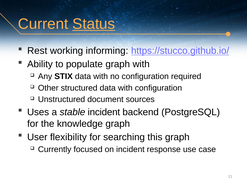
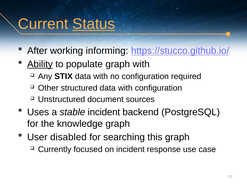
Rest: Rest -> After
Ability underline: none -> present
flexibility: flexibility -> disabled
